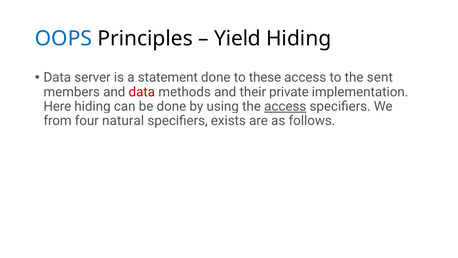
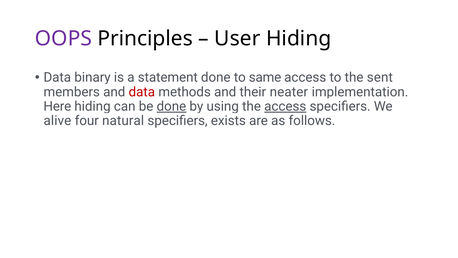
OOPS colour: blue -> purple
Yield: Yield -> User
server: server -> binary
these: these -> same
private: private -> neater
done at (171, 106) underline: none -> present
from: from -> alive
